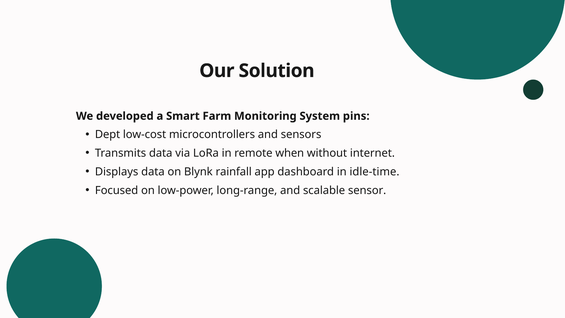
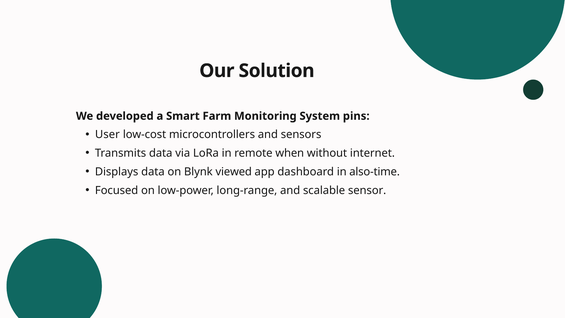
Dept: Dept -> User
rainfall: rainfall -> viewed
idle-time: idle-time -> also-time
